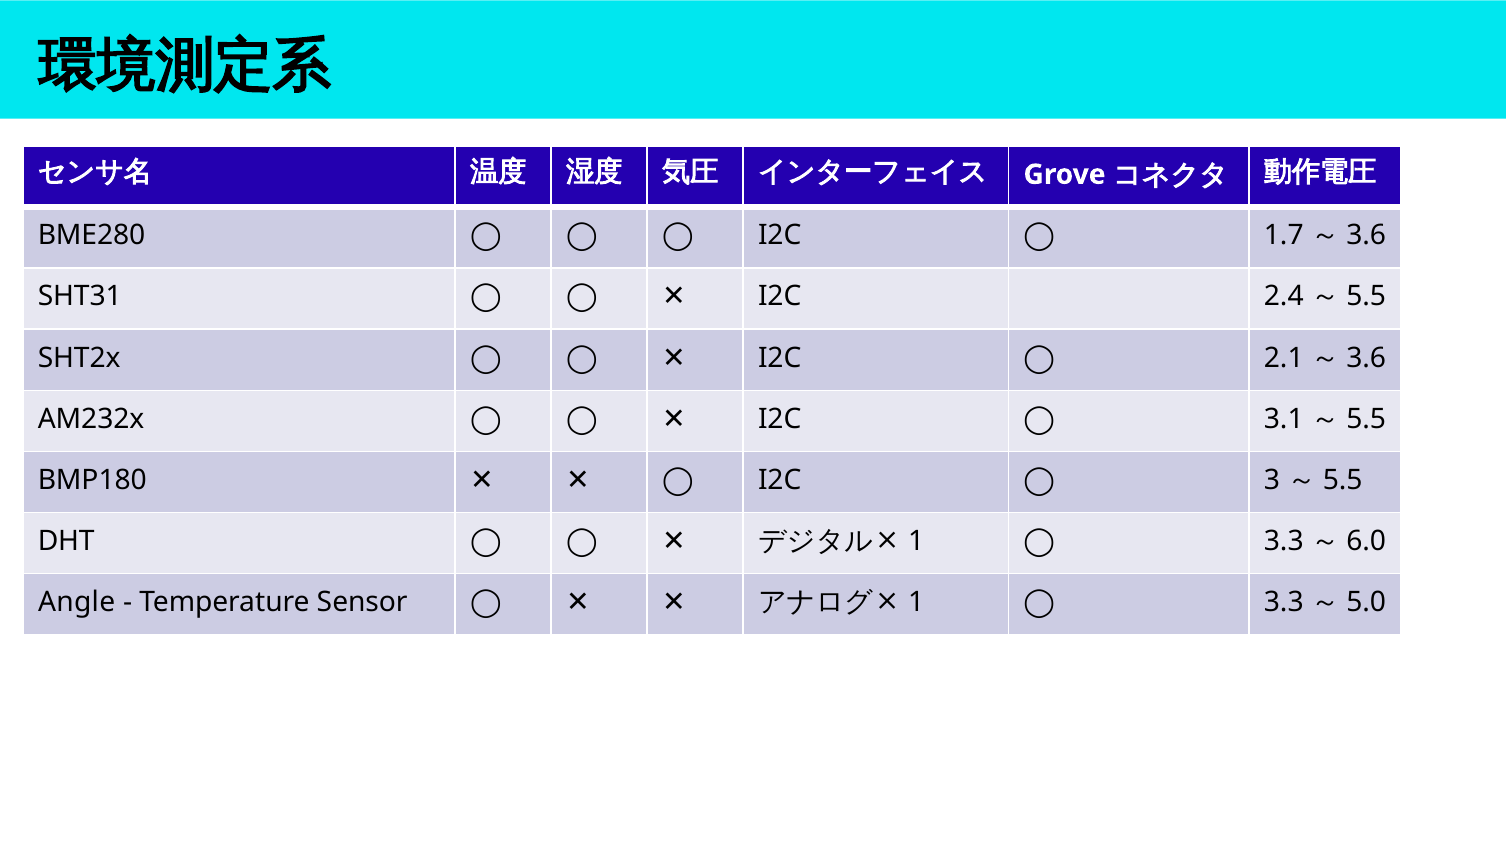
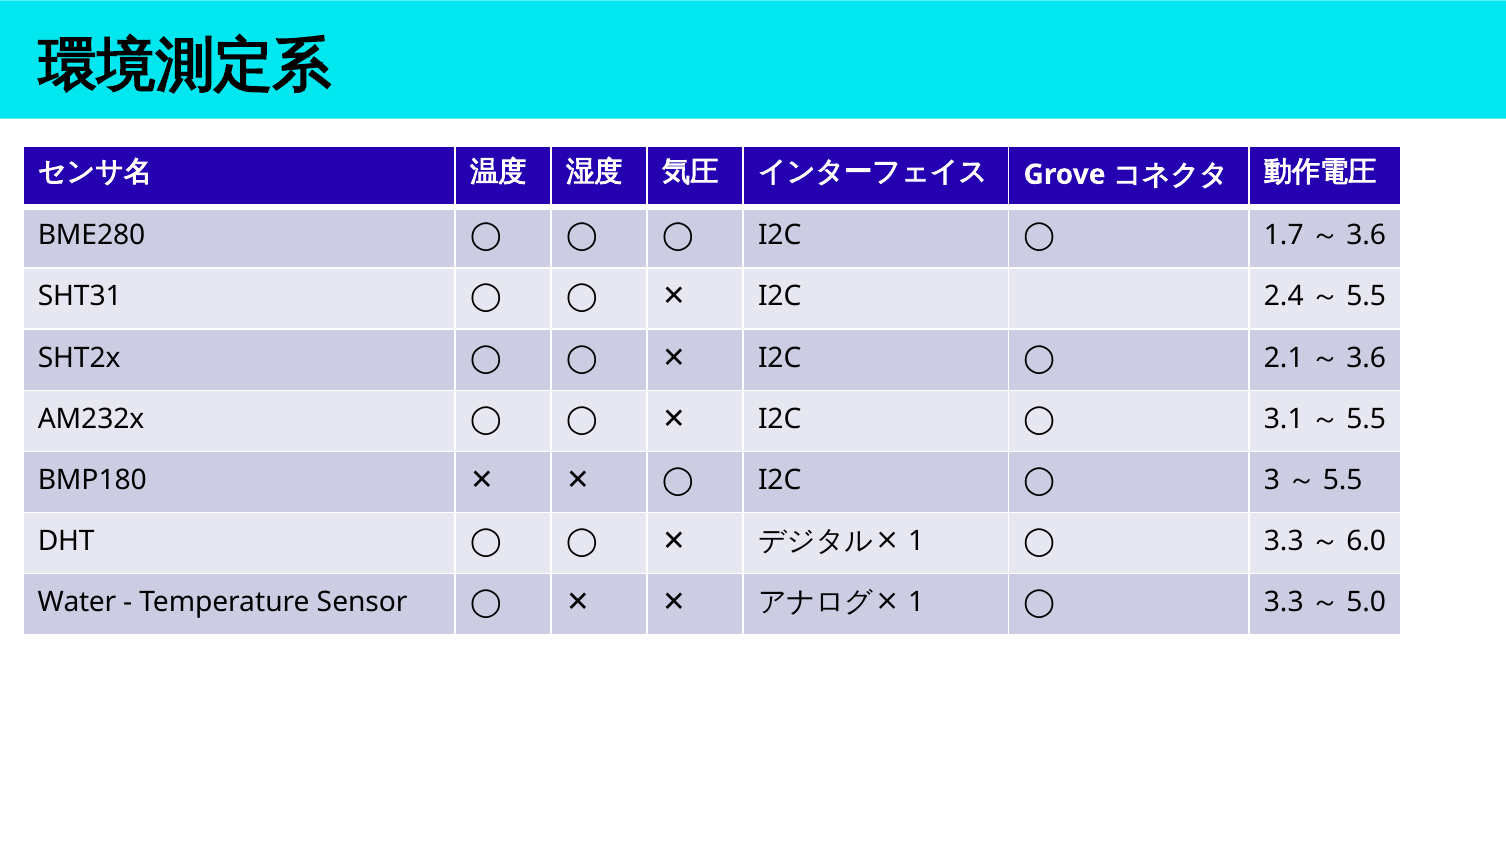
Angle: Angle -> Water
